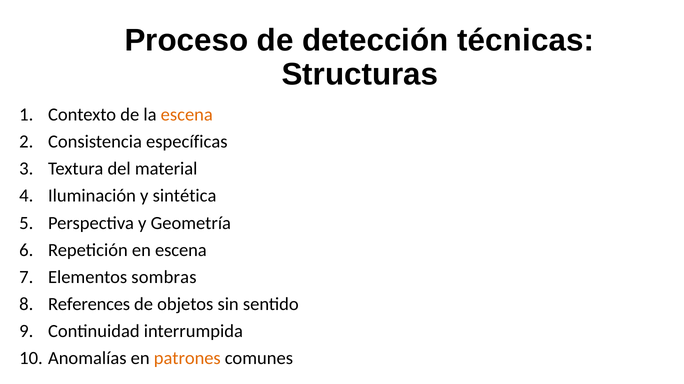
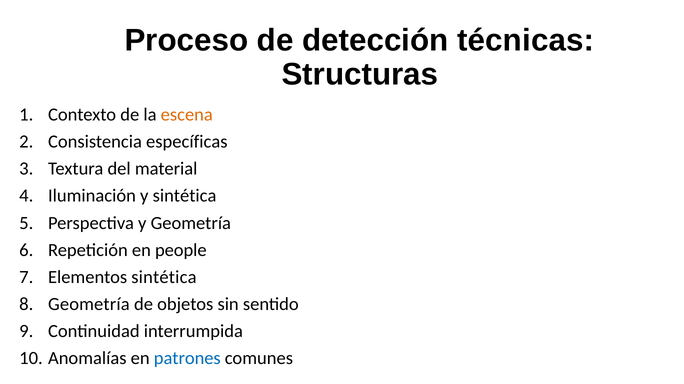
en escena: escena -> people
Elementos sombras: sombras -> sintética
References at (89, 305): References -> Geometría
patrones colour: orange -> blue
